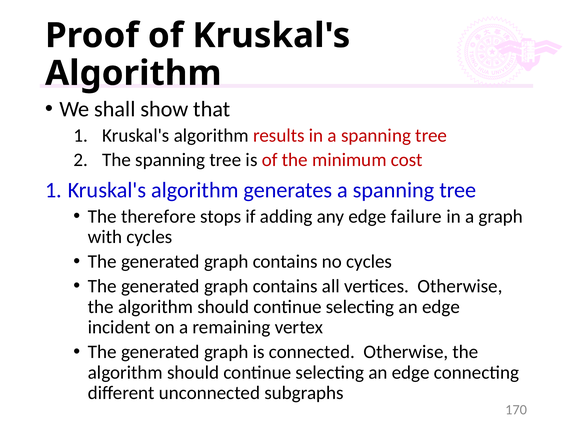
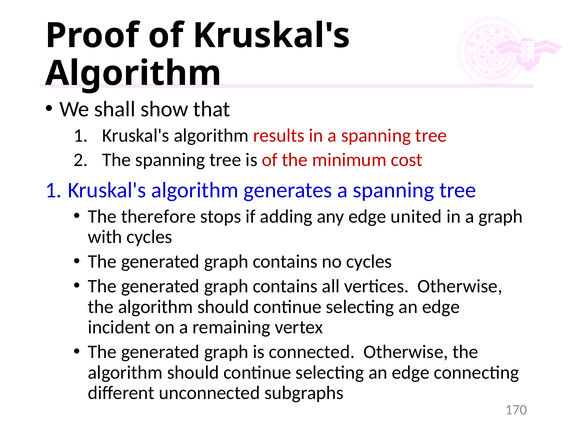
failure: failure -> united
